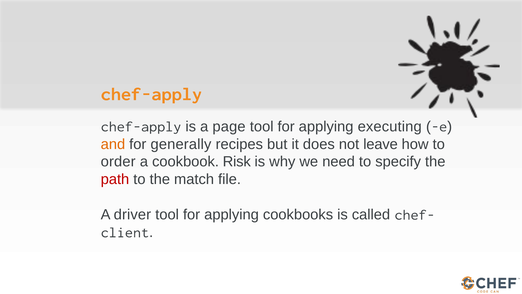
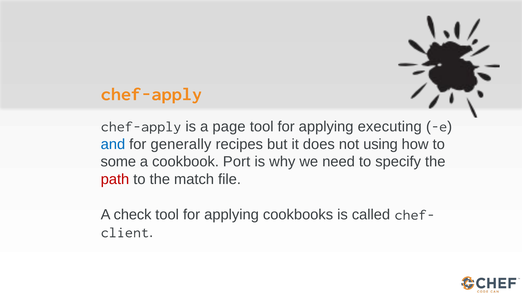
and colour: orange -> blue
leave: leave -> using
order: order -> some
Risk: Risk -> Port
driver: driver -> check
